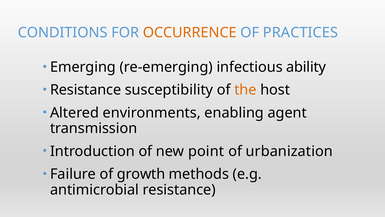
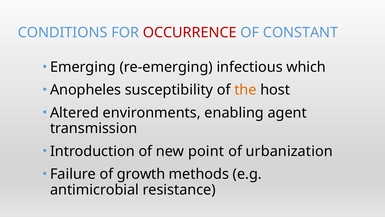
OCCURRENCE colour: orange -> red
PRACTICES: PRACTICES -> CONSTANT
ability: ability -> which
Resistance at (86, 90): Resistance -> Anopheles
